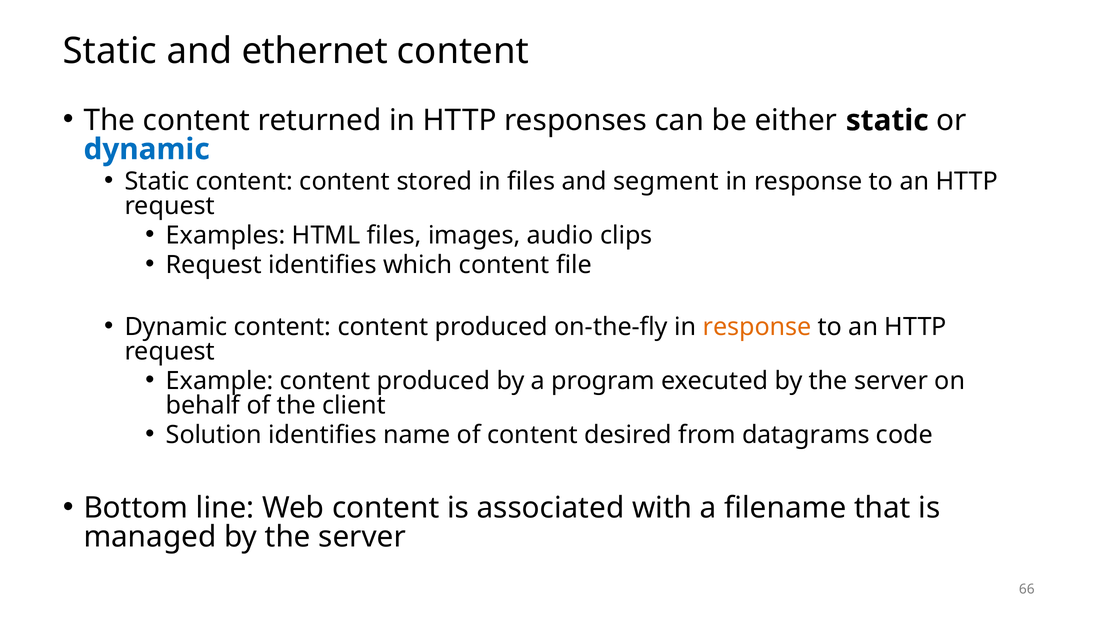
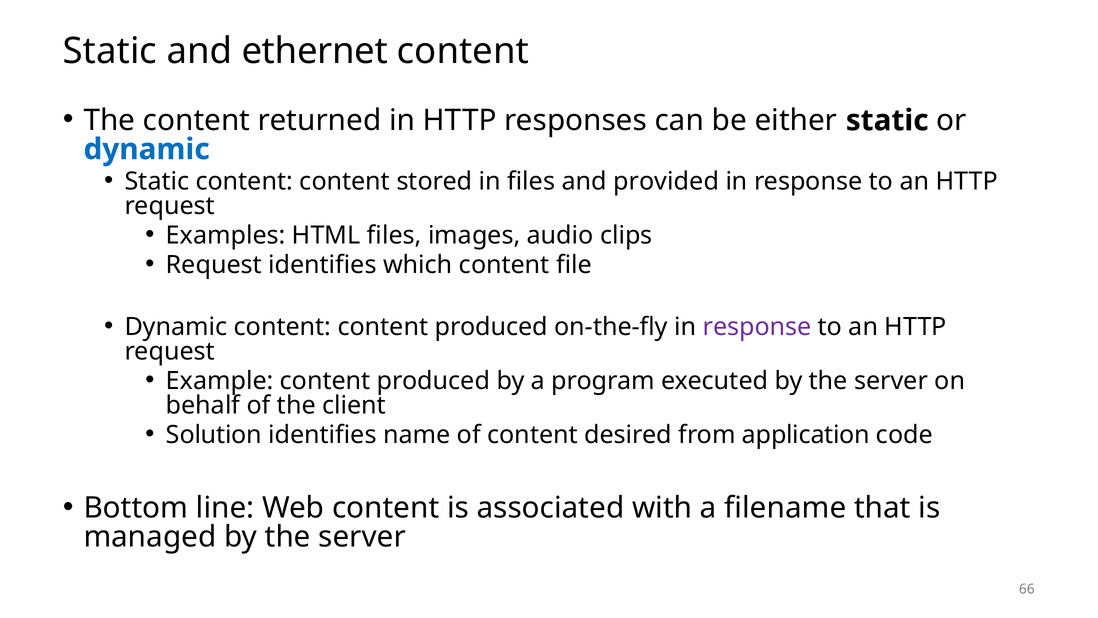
segment: segment -> provided
response at (757, 327) colour: orange -> purple
datagrams: datagrams -> application
